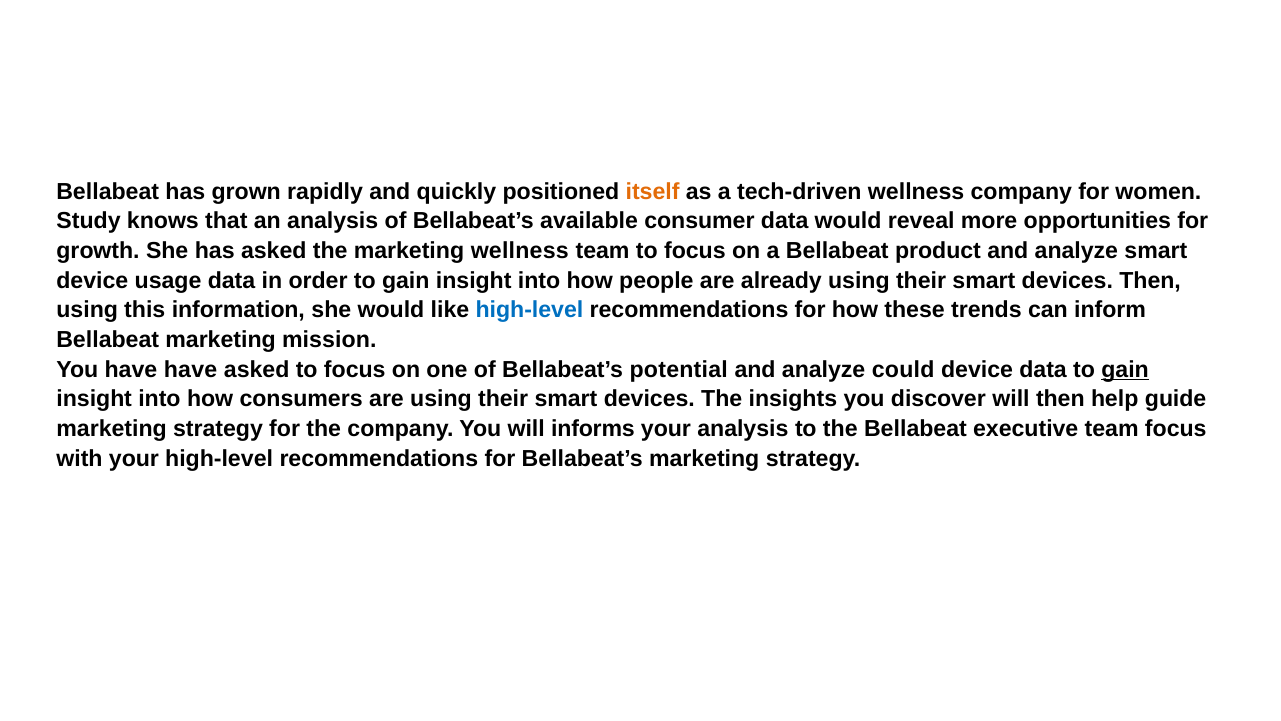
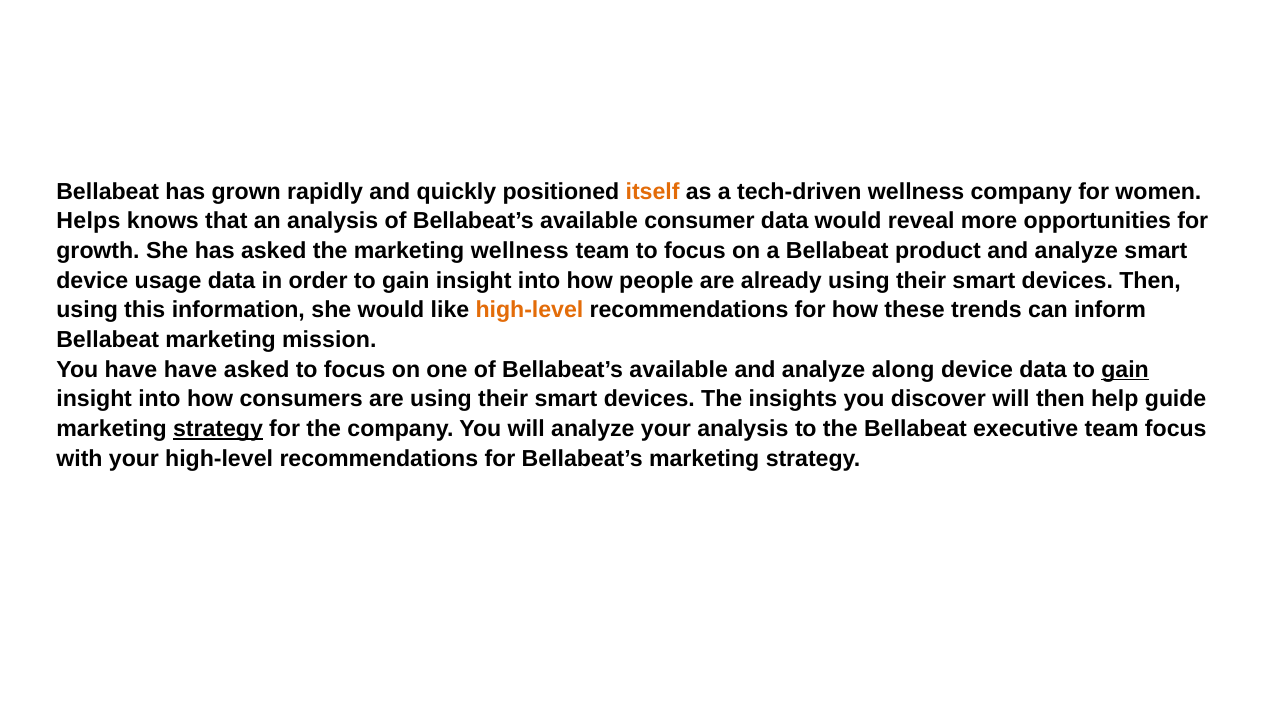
Study: Study -> Helps
high-level at (529, 310) colour: blue -> orange
one of Bellabeat’s potential: potential -> available
could: could -> along
strategy at (218, 429) underline: none -> present
will informs: informs -> analyze
